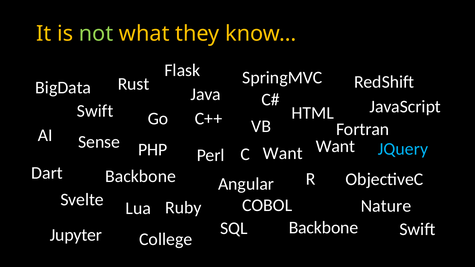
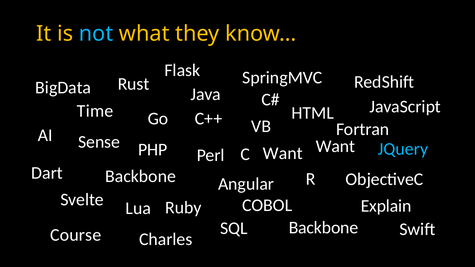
not colour: light green -> light blue
Swift at (95, 111): Swift -> Time
Nature: Nature -> Explain
Jupyter: Jupyter -> Course
College: College -> Charles
